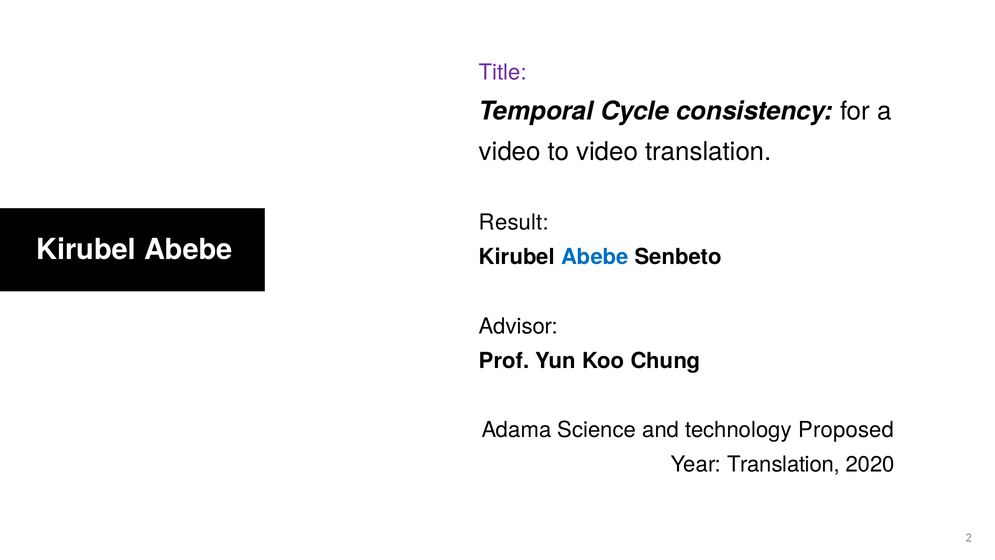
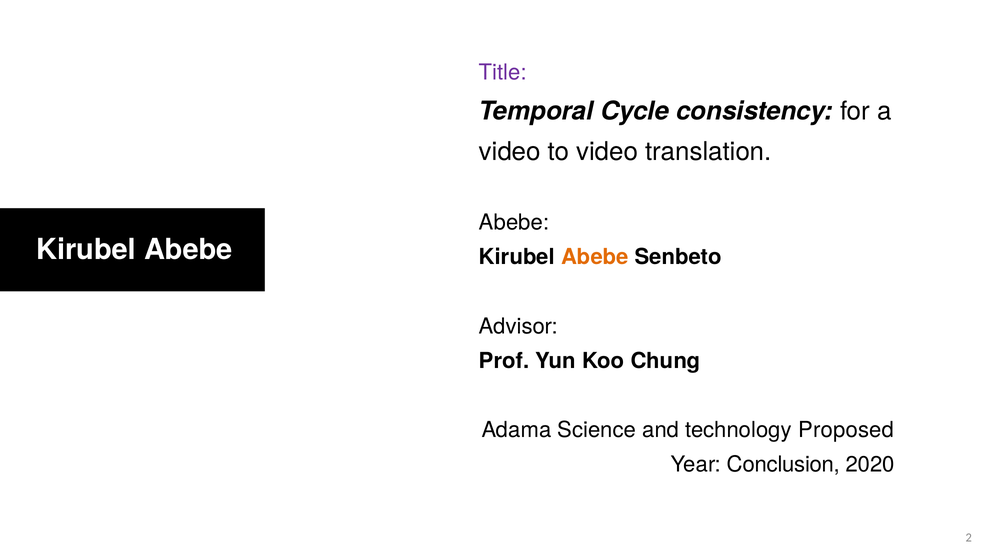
Result at (514, 222): Result -> Abebe
Abebe at (595, 257) colour: blue -> orange
Year Translation: Translation -> Conclusion
